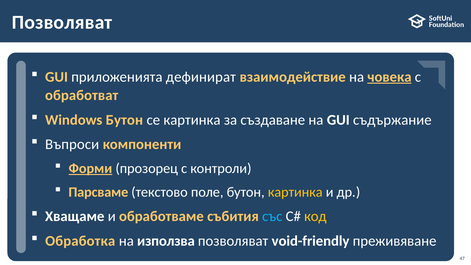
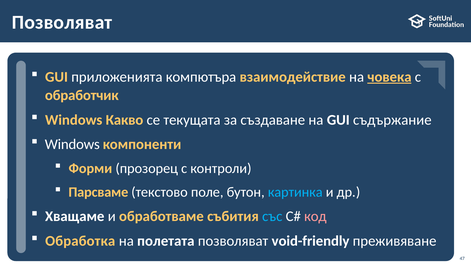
дефинират: дефинират -> компютъра
обработват: обработват -> обработчик
Windows Бутон: Бутон -> Какво
се картинка: картинка -> текущата
Въпроси at (72, 144): Въпроси -> Windows
Форми underline: present -> none
картинка at (295, 192) colour: yellow -> light blue
код colour: yellow -> pink
използва: използва -> полетата
